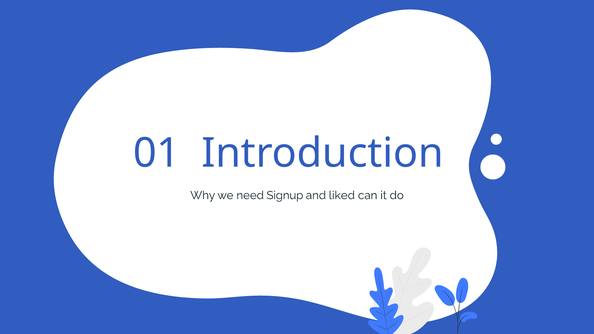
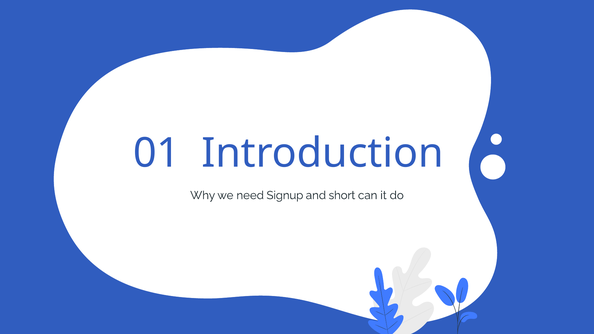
liked: liked -> short
